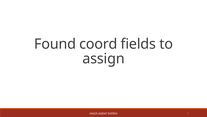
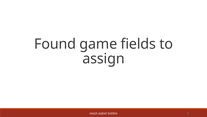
coord: coord -> game
